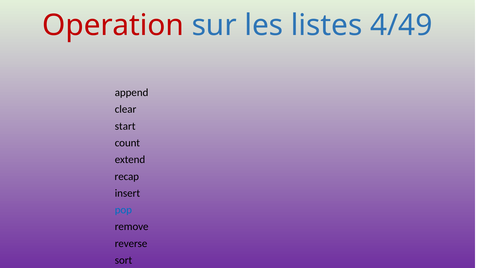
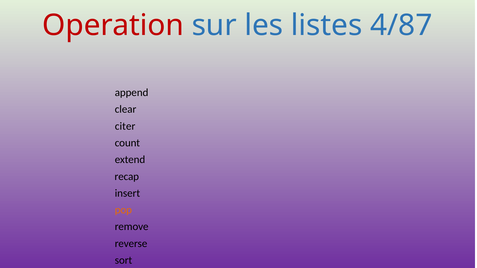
4/49: 4/49 -> 4/87
start: start -> citer
pop colour: blue -> orange
